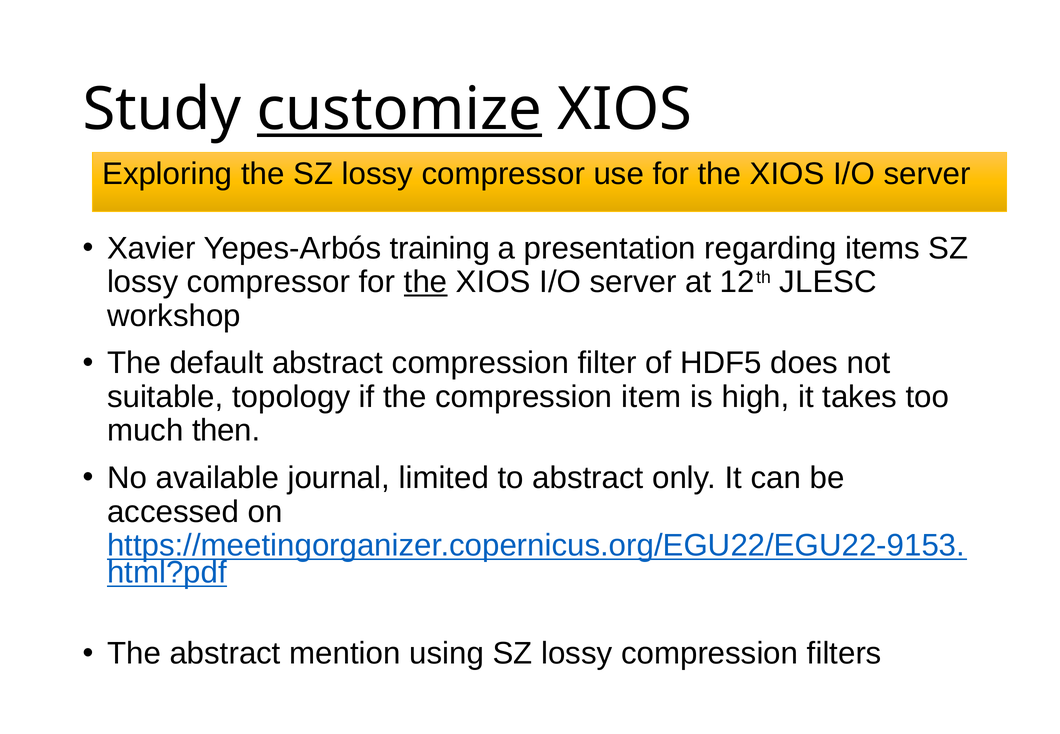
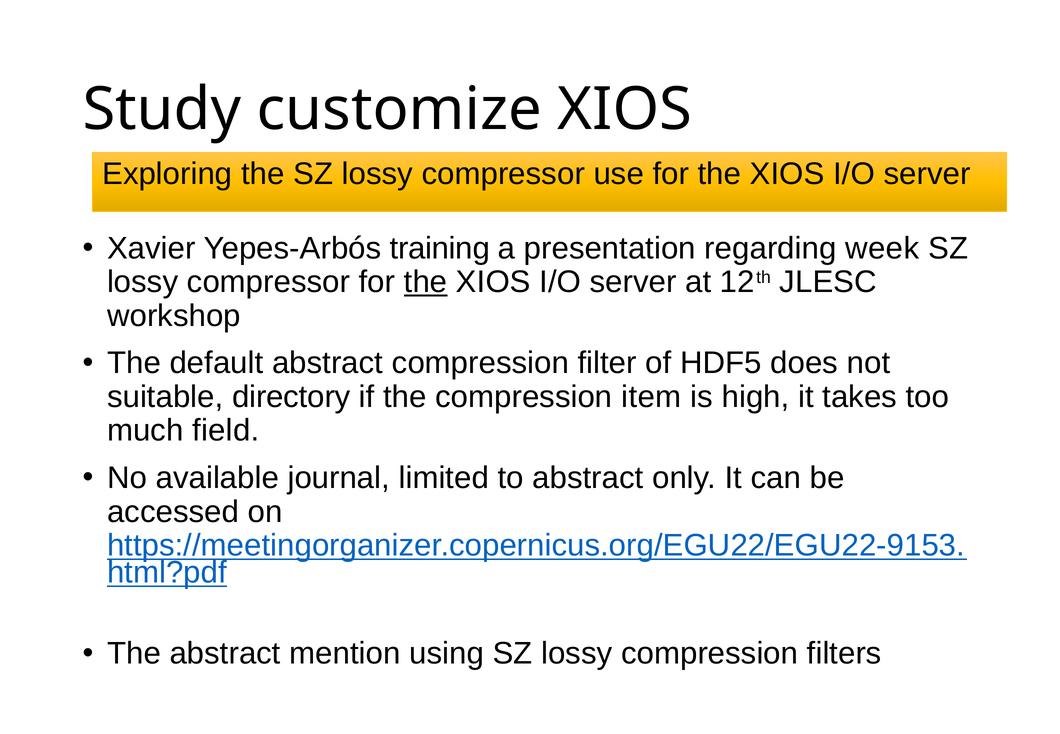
customize underline: present -> none
items: items -> week
topology: topology -> directory
then: then -> field
